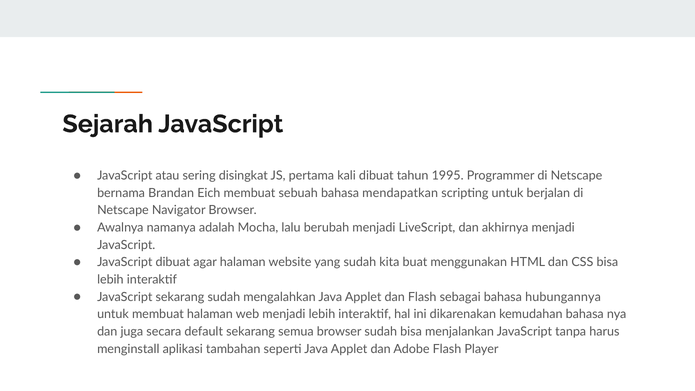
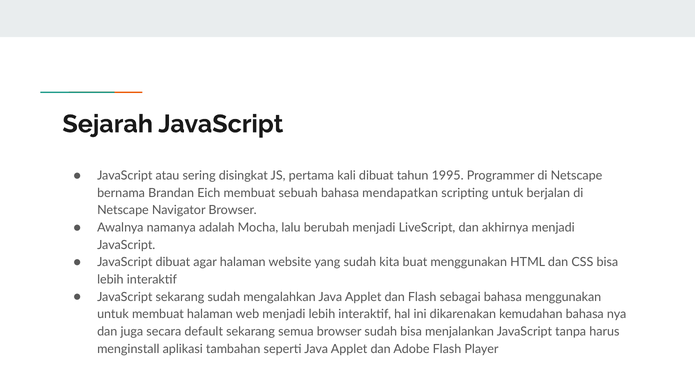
bahasa hubungannya: hubungannya -> menggunakan
